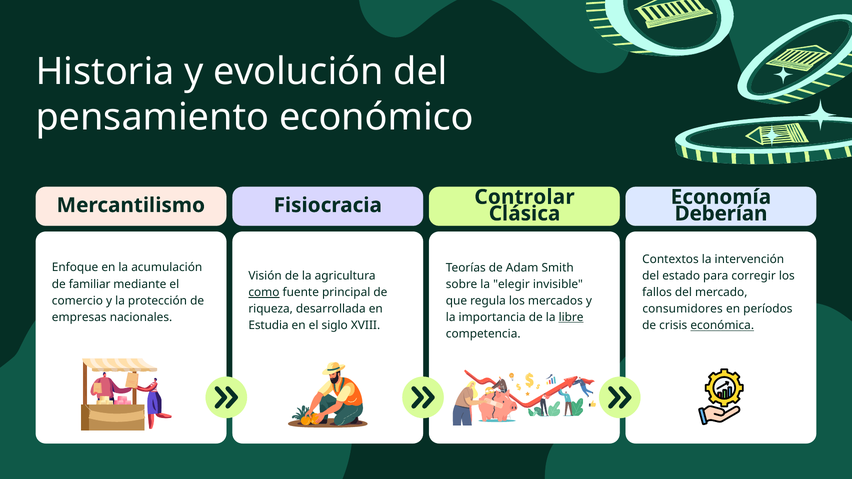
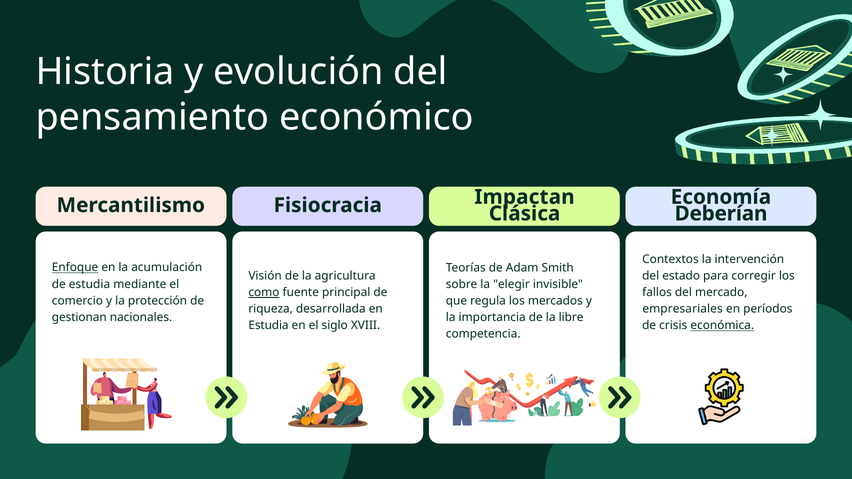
Controlar: Controlar -> Impactan
Enfoque underline: none -> present
de familiar: familiar -> estudia
consumidores: consumidores -> empresariales
empresas: empresas -> gestionan
libre underline: present -> none
